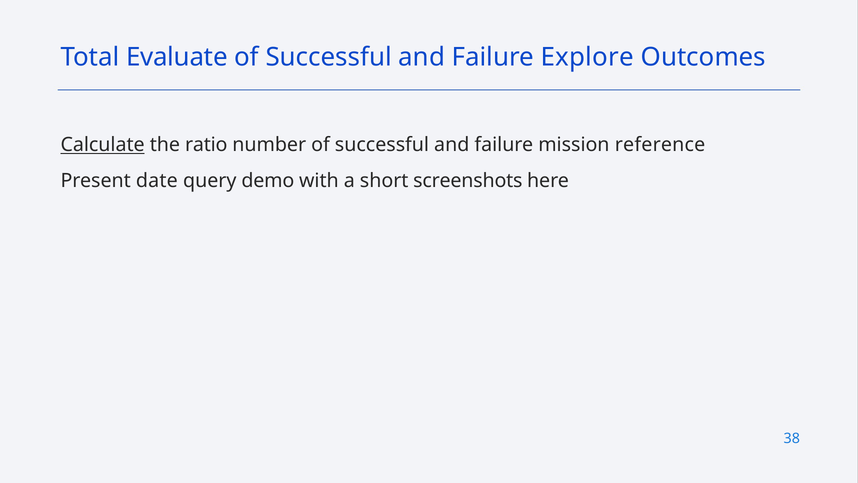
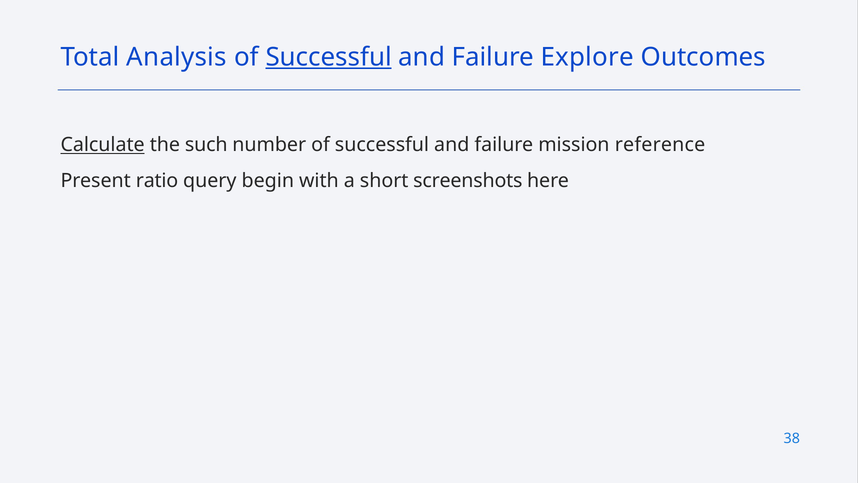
Evaluate: Evaluate -> Analysis
Successful at (329, 57) underline: none -> present
ratio: ratio -> such
date: date -> ratio
demo: demo -> begin
